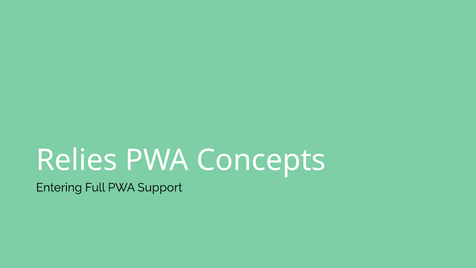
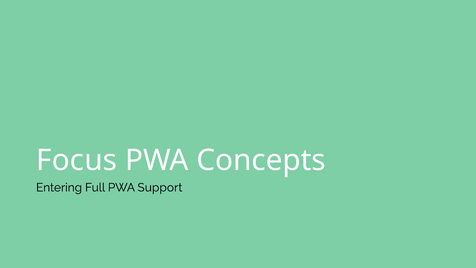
Relies: Relies -> Focus
